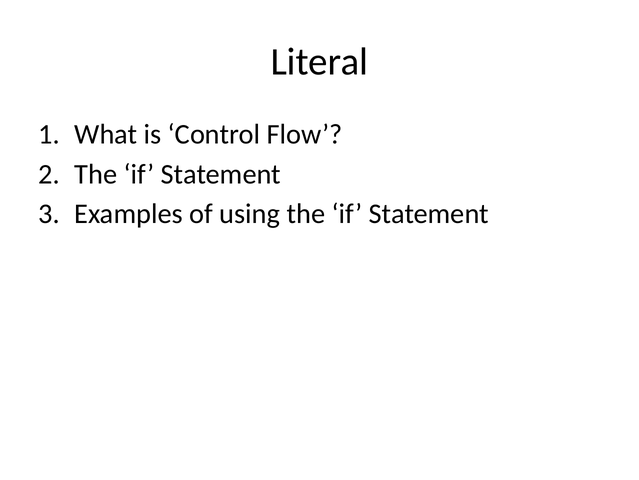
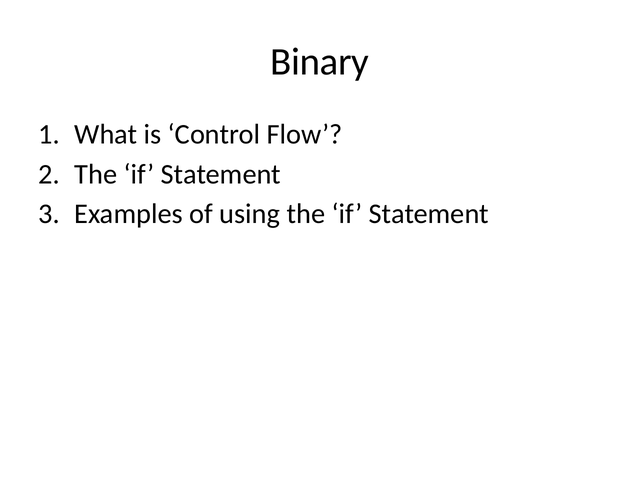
Literal: Literal -> Binary
